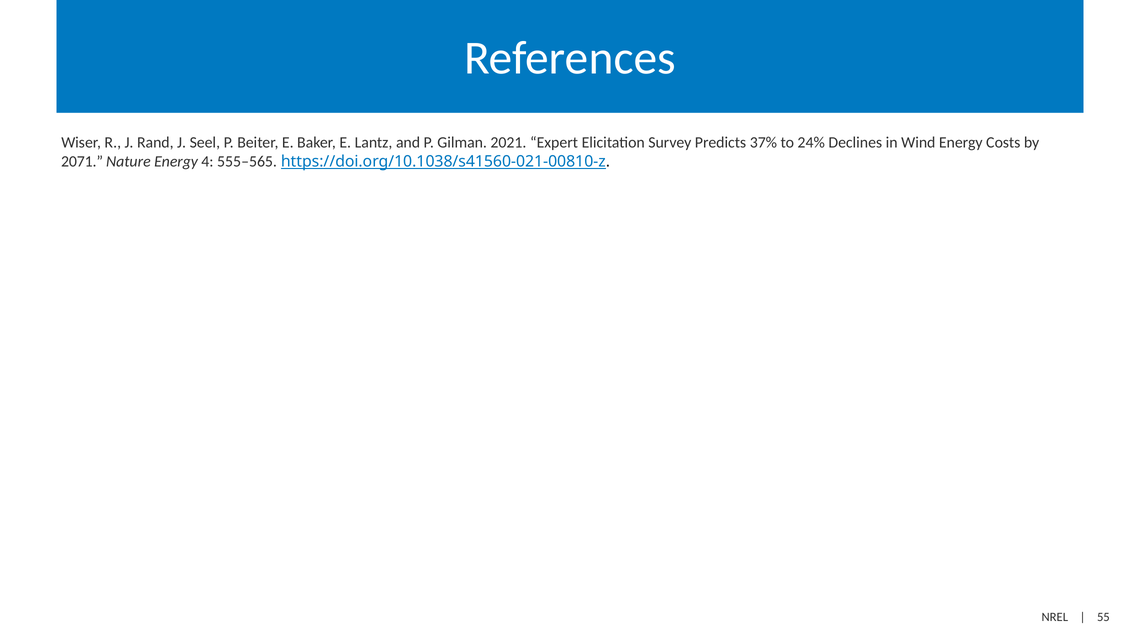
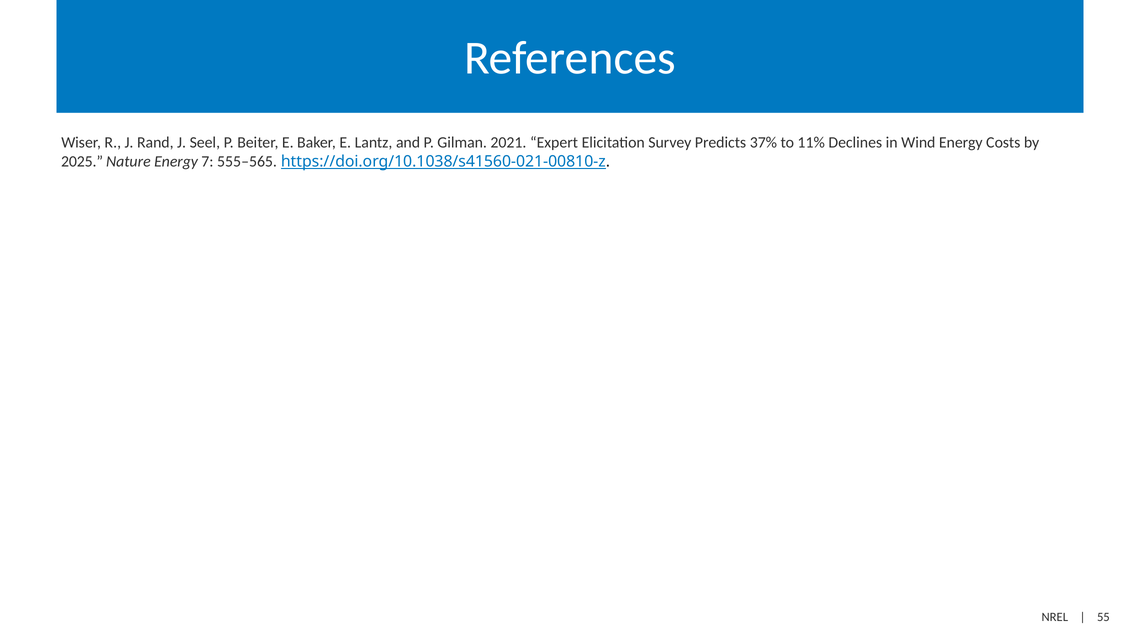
24%: 24% -> 11%
2071: 2071 -> 2025
4: 4 -> 7
